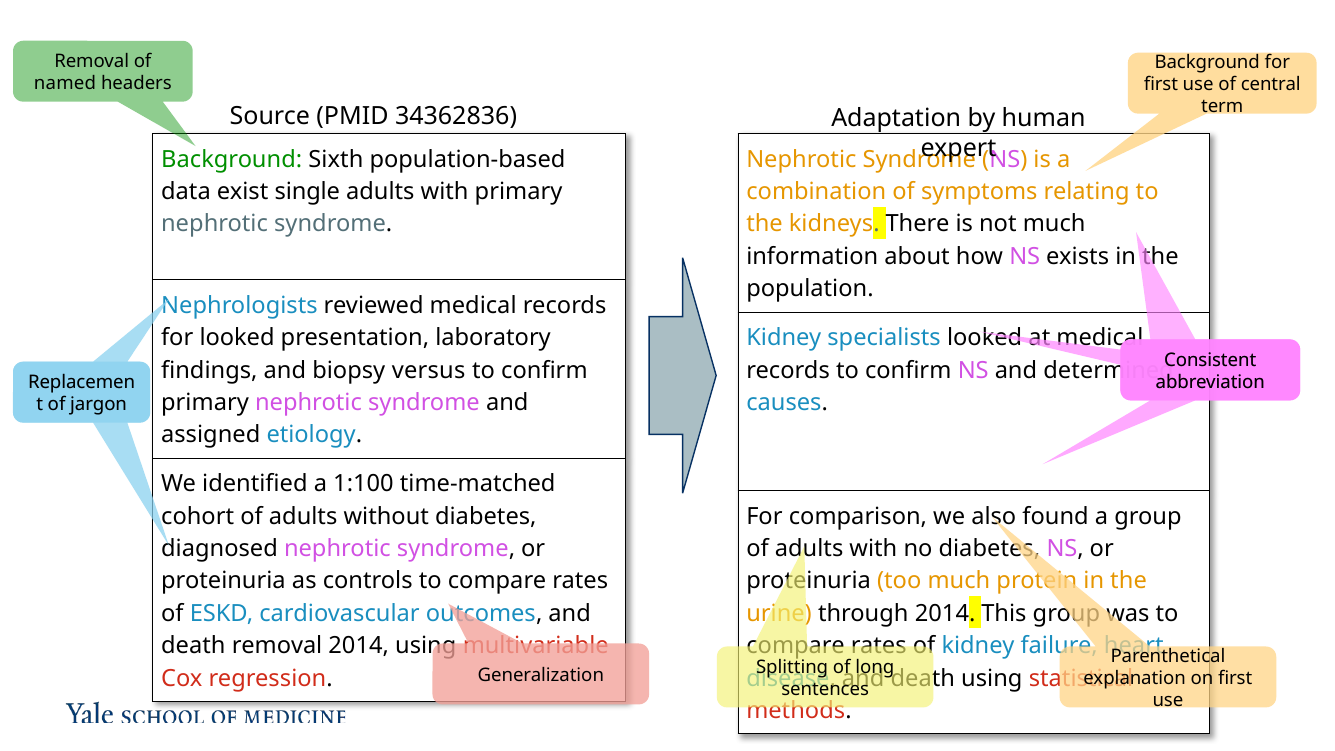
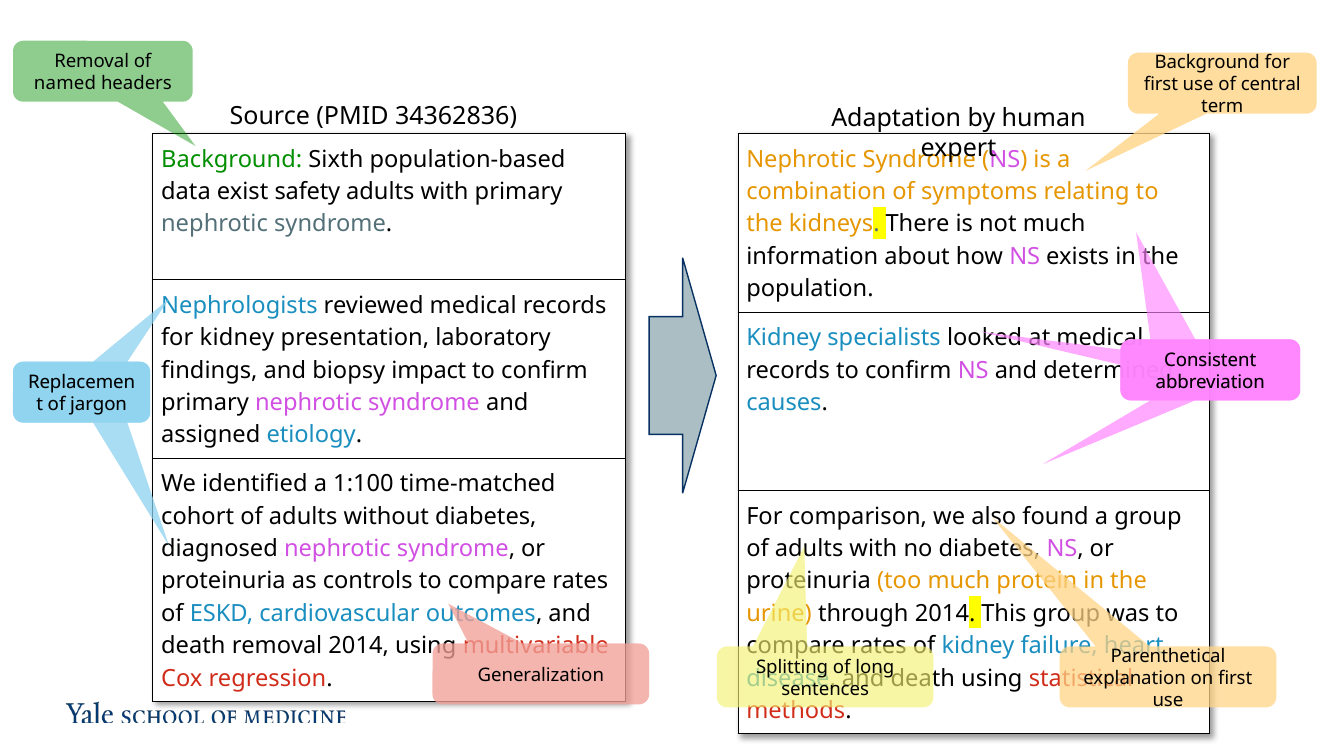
single: single -> safety
looked at (237, 338): looked -> kidney
versus: versus -> impact
